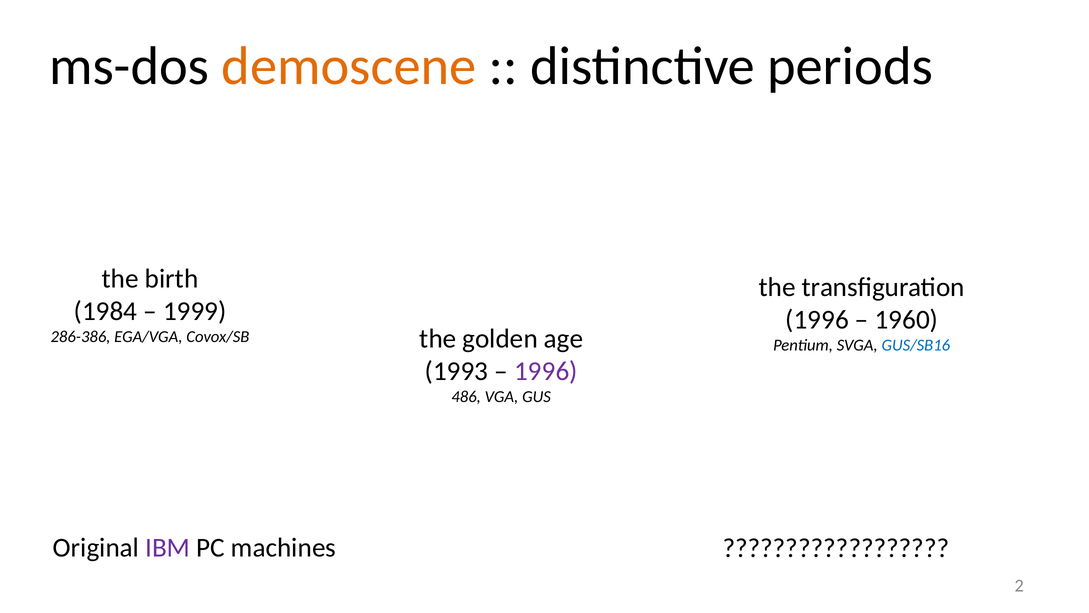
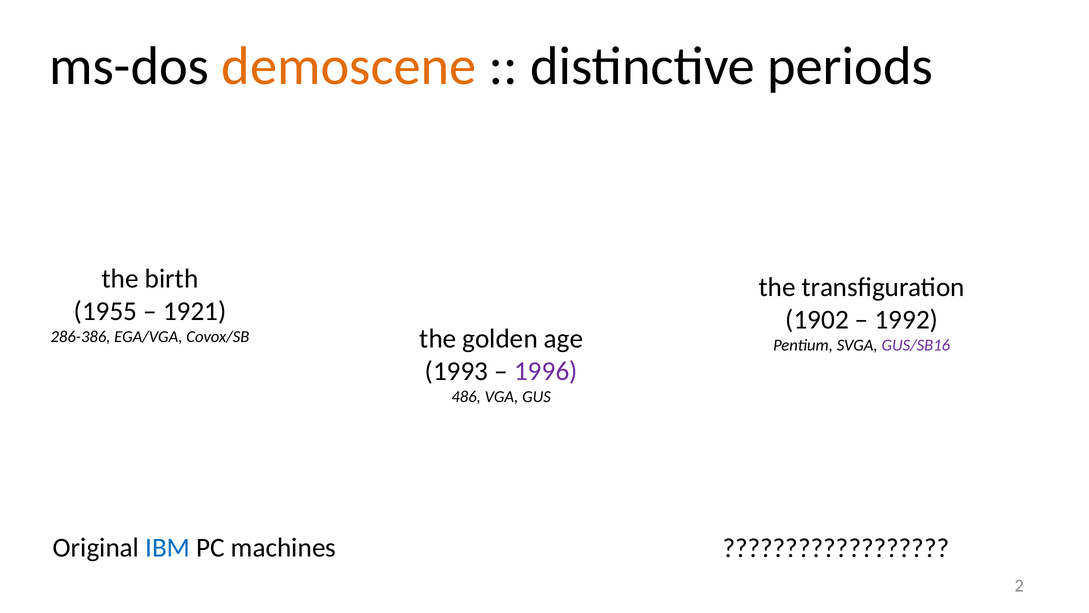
1984: 1984 -> 1955
1999: 1999 -> 1921
1996 at (817, 320): 1996 -> 1902
1960: 1960 -> 1992
GUS/SB16 colour: blue -> purple
IBM colour: purple -> blue
